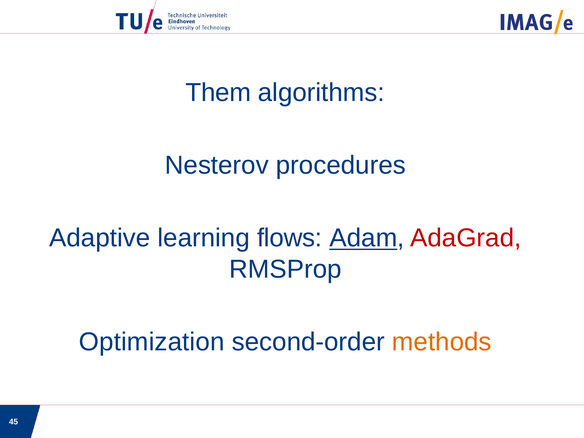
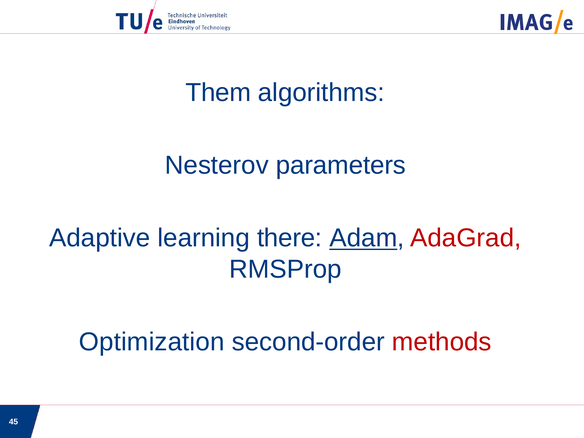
procedures: procedures -> parameters
flows: flows -> there
methods colour: orange -> red
